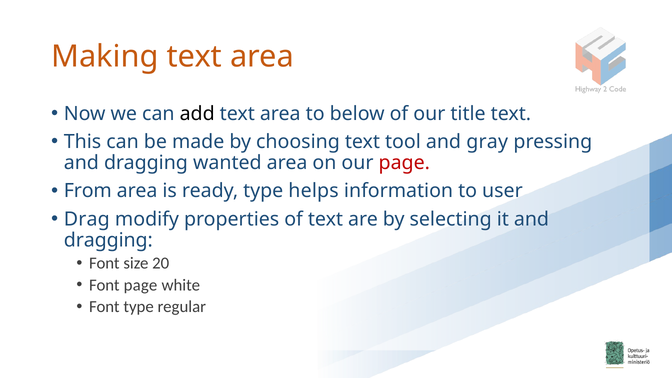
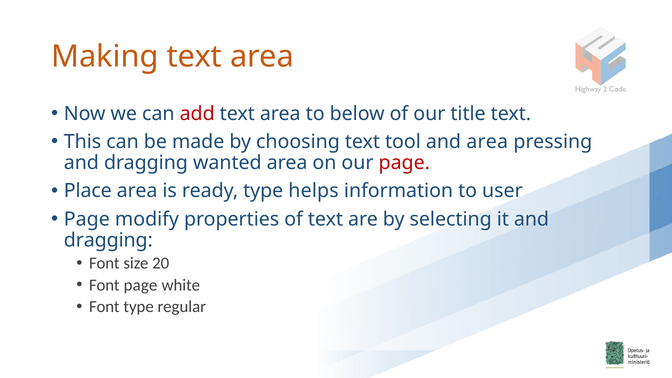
add colour: black -> red
and gray: gray -> area
From: From -> Place
Drag at (87, 219): Drag -> Page
